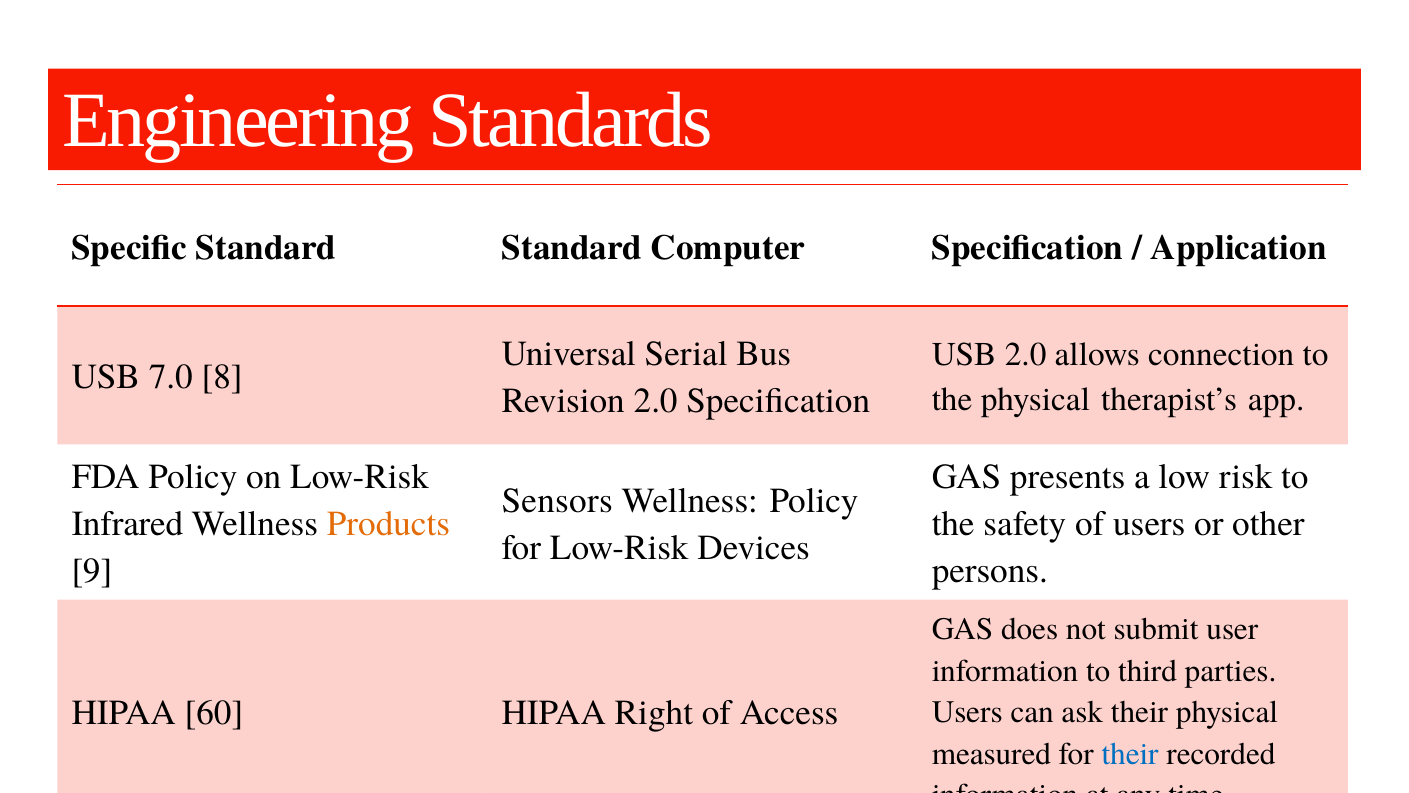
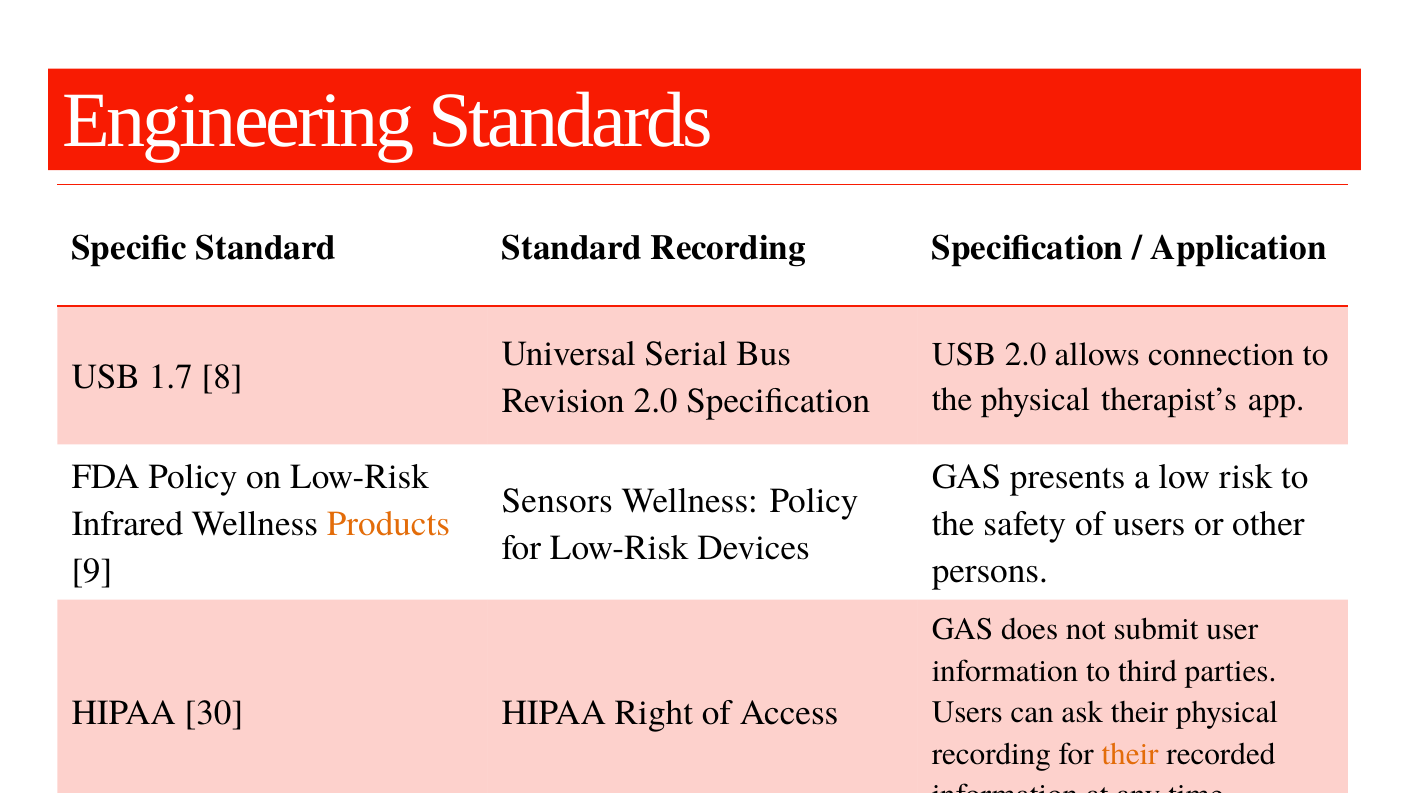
Standard Computer: Computer -> Recording
7.0: 7.0 -> 1.7
60: 60 -> 30
measured at (991, 754): measured -> recording
their at (1130, 754) colour: blue -> orange
